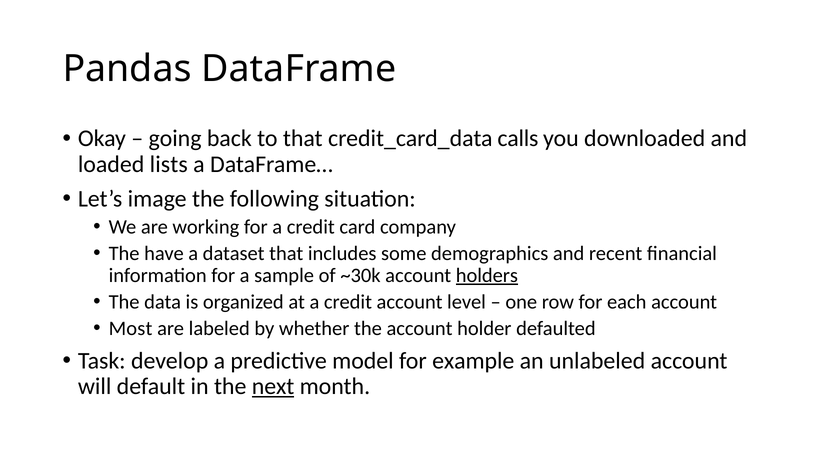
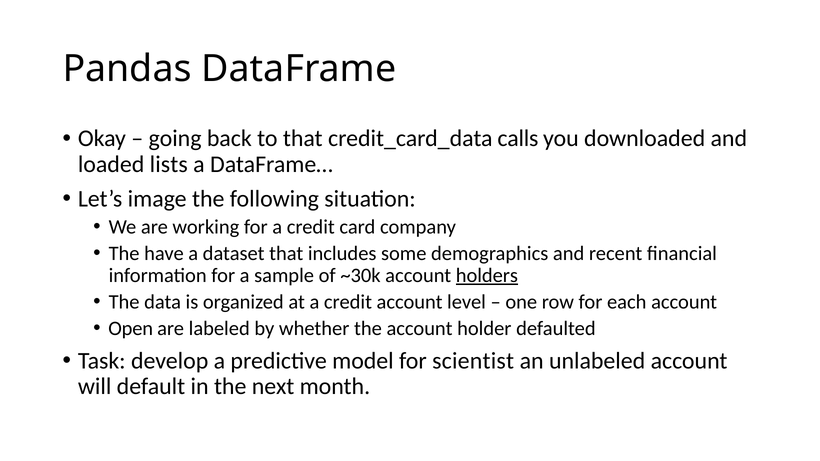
Most: Most -> Open
example: example -> scientist
next underline: present -> none
